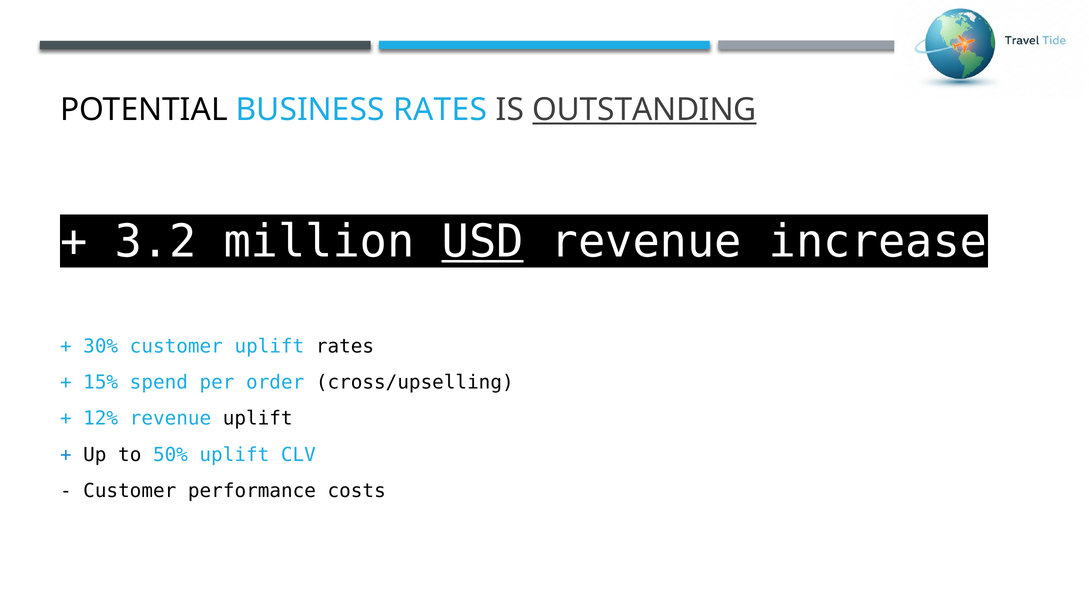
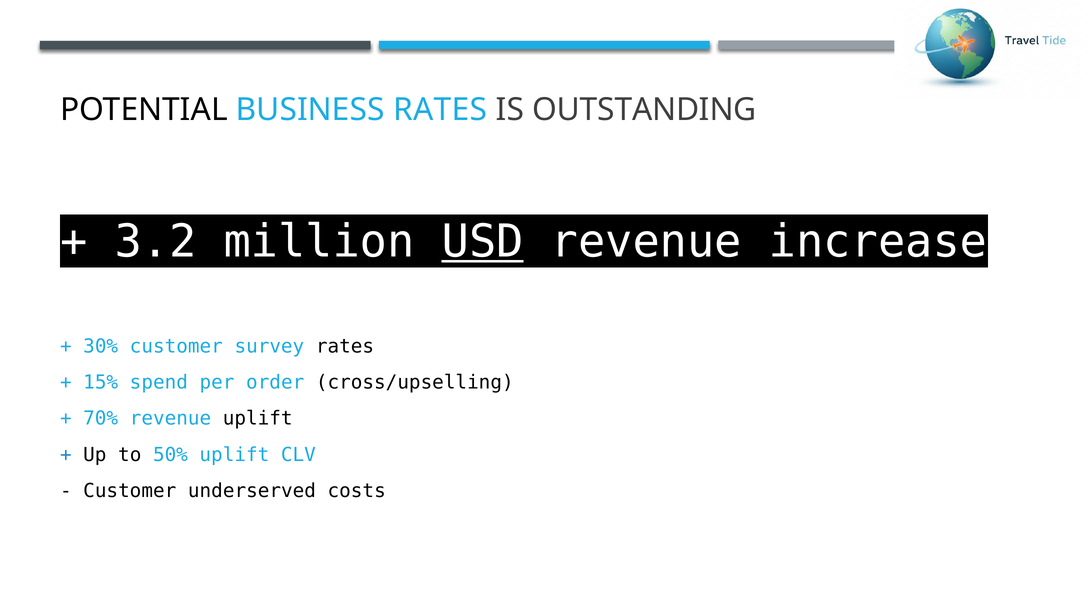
OUTSTANDING underline: present -> none
customer uplift: uplift -> survey
12%: 12% -> 70%
performance: performance -> underserved
